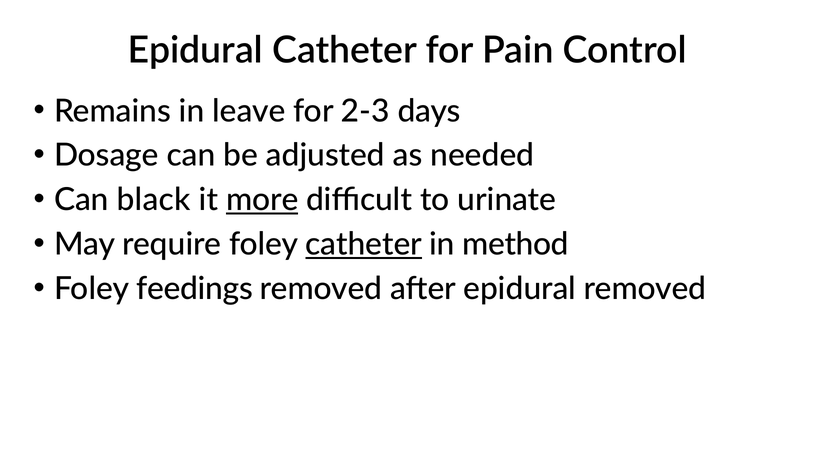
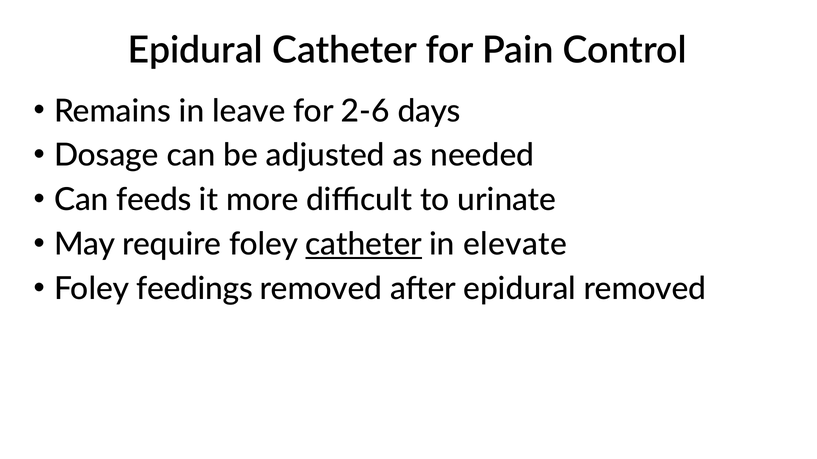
2-3: 2-3 -> 2-6
black: black -> feeds
more underline: present -> none
method: method -> elevate
